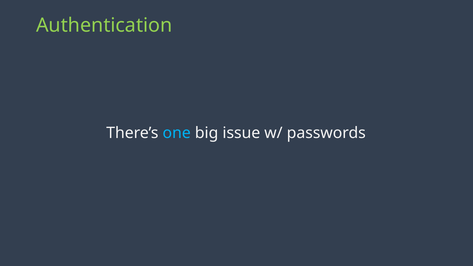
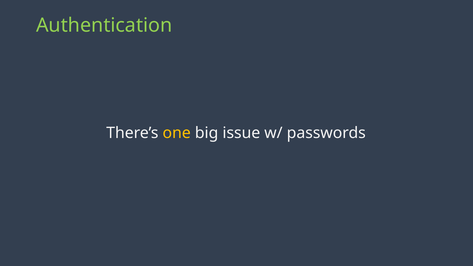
one colour: light blue -> yellow
